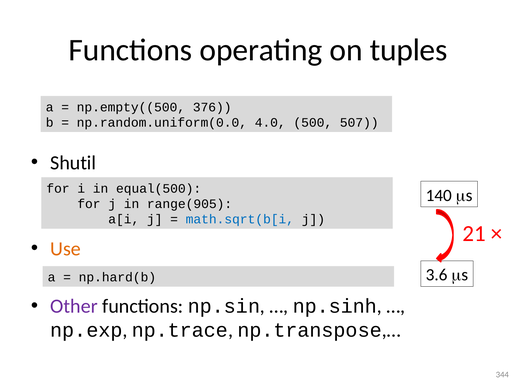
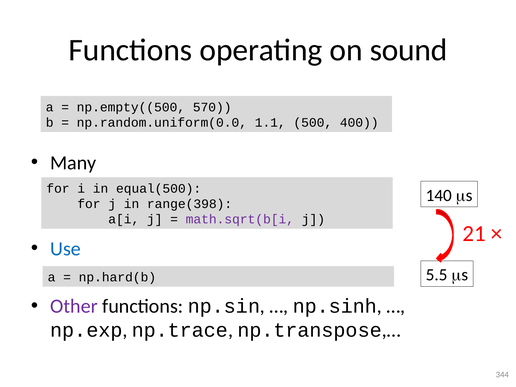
tuples: tuples -> sound
376: 376 -> 570
4.0: 4.0 -> 1.1
507: 507 -> 400
Shutil: Shutil -> Many
range(905: range(905 -> range(398
math.sqrt(b[i colour: blue -> purple
Use colour: orange -> blue
3.6: 3.6 -> 5.5
